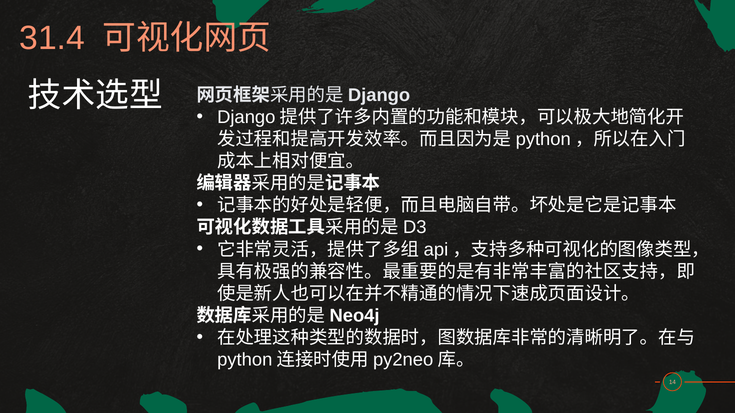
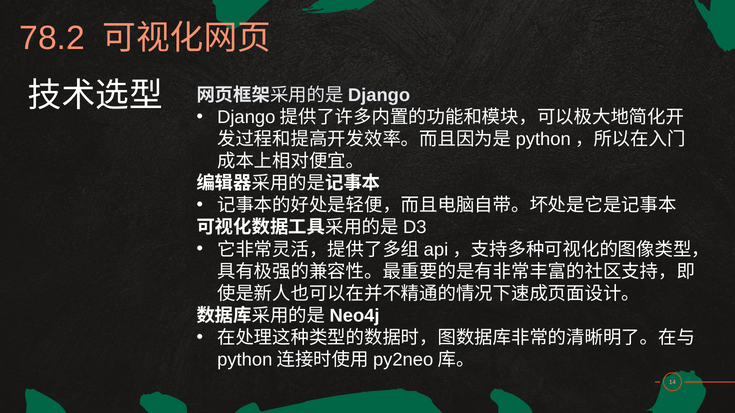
31.4: 31.4 -> 78.2
